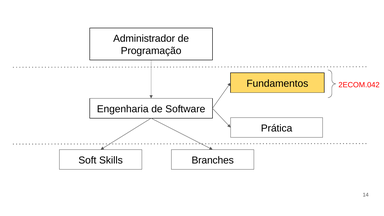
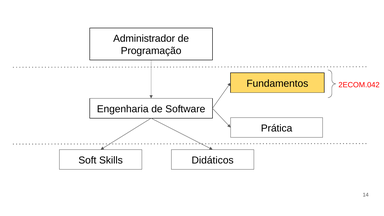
Branches: Branches -> Didáticos
